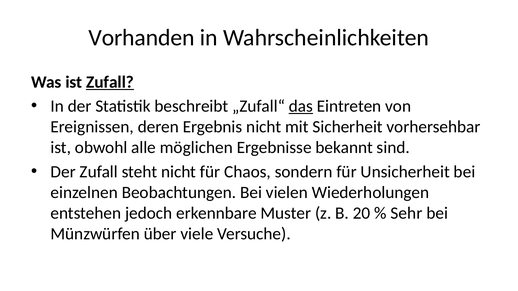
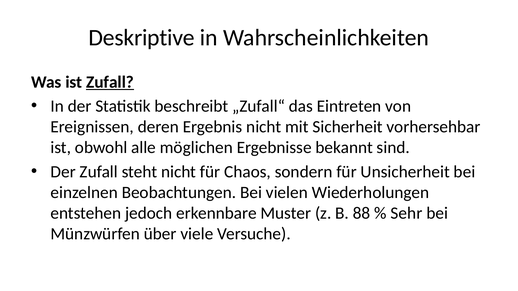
Vorhanden: Vorhanden -> Deskriptive
das underline: present -> none
20: 20 -> 88
